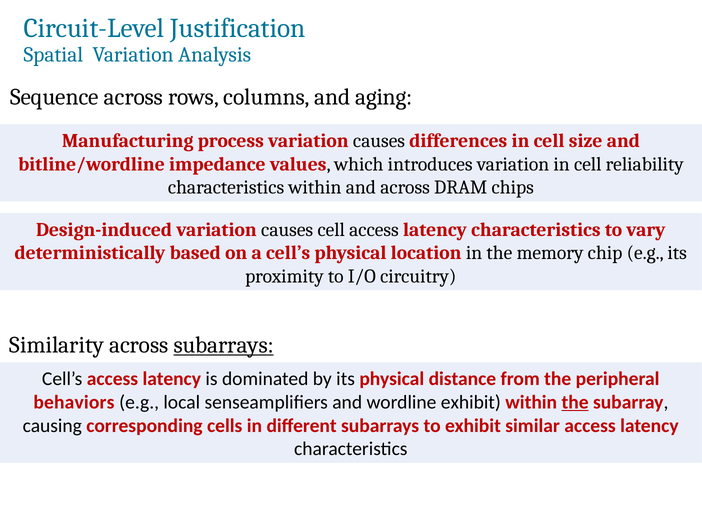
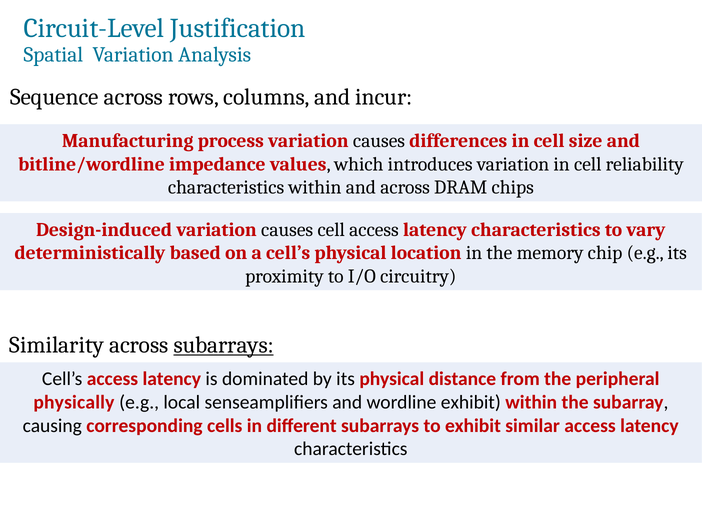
aging: aging -> incur
behaviors: behaviors -> physically
the at (575, 403) underline: present -> none
